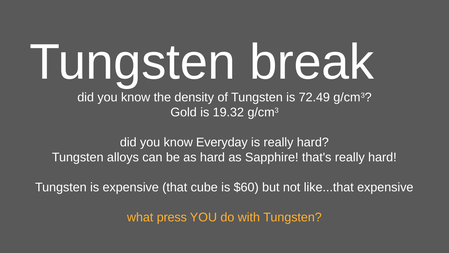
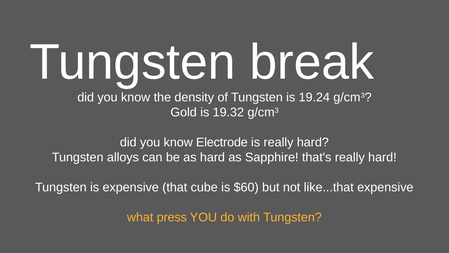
72.49: 72.49 -> 19.24
Everyday: Everyday -> Electrode
